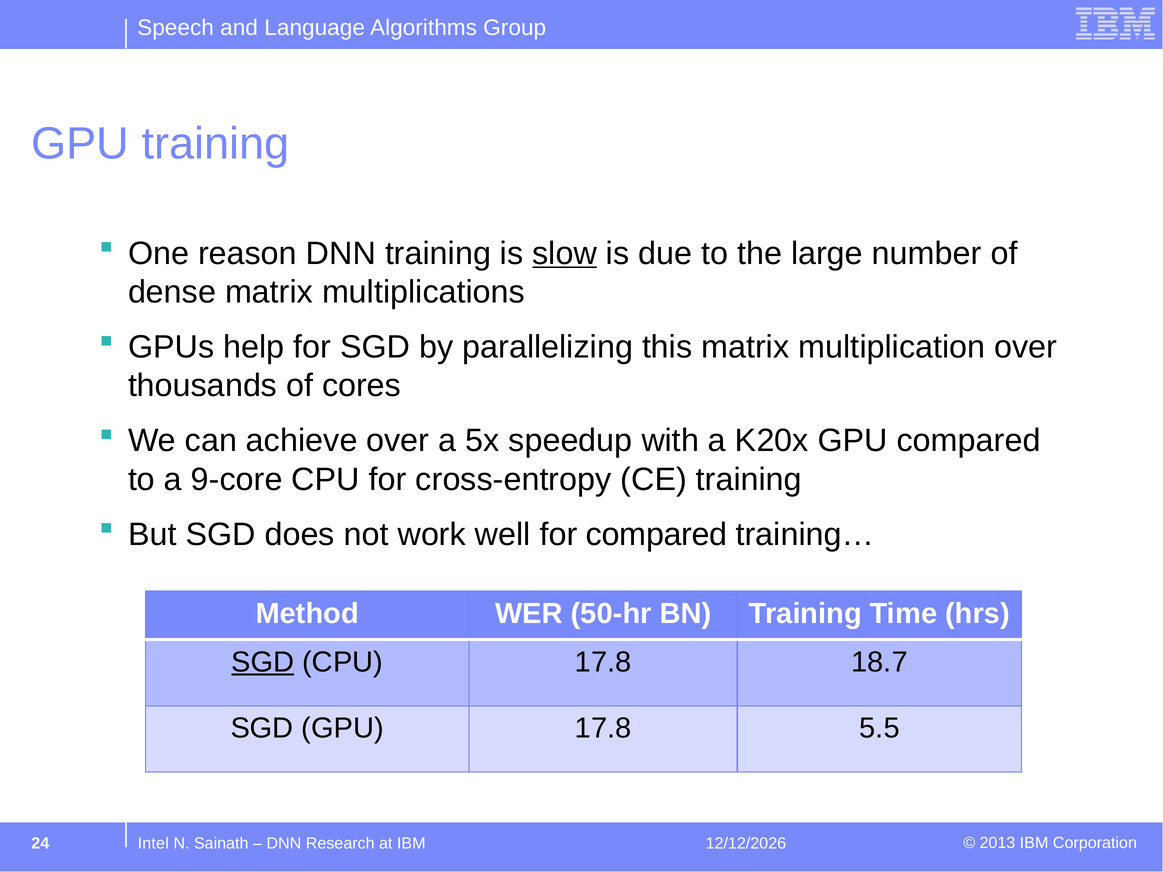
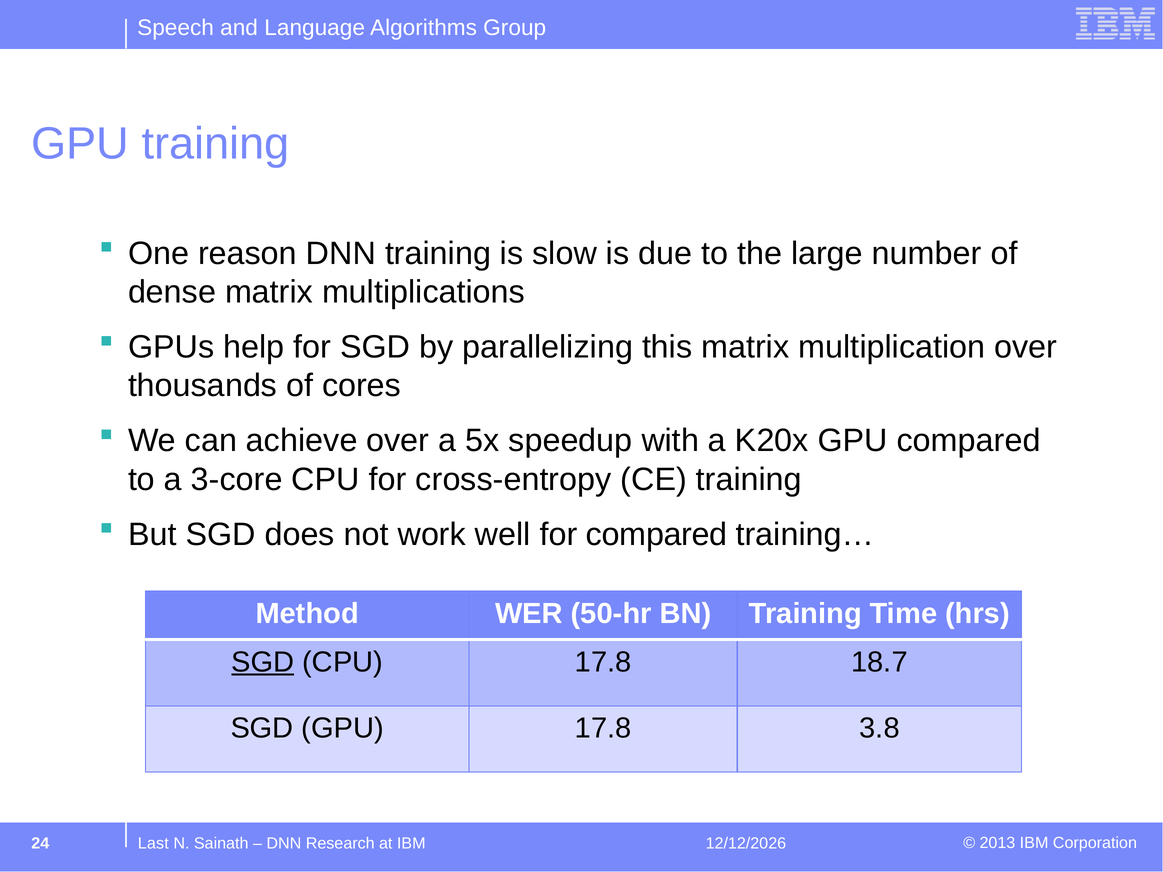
slow underline: present -> none
9-core: 9-core -> 3-core
5.5: 5.5 -> 3.8
Intel: Intel -> Last
